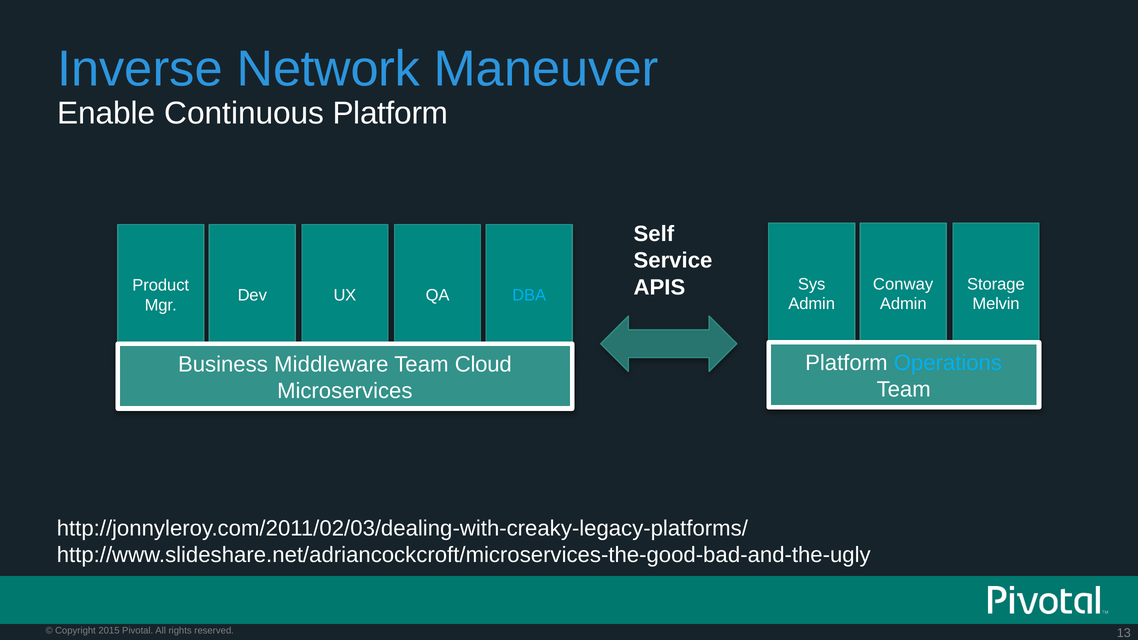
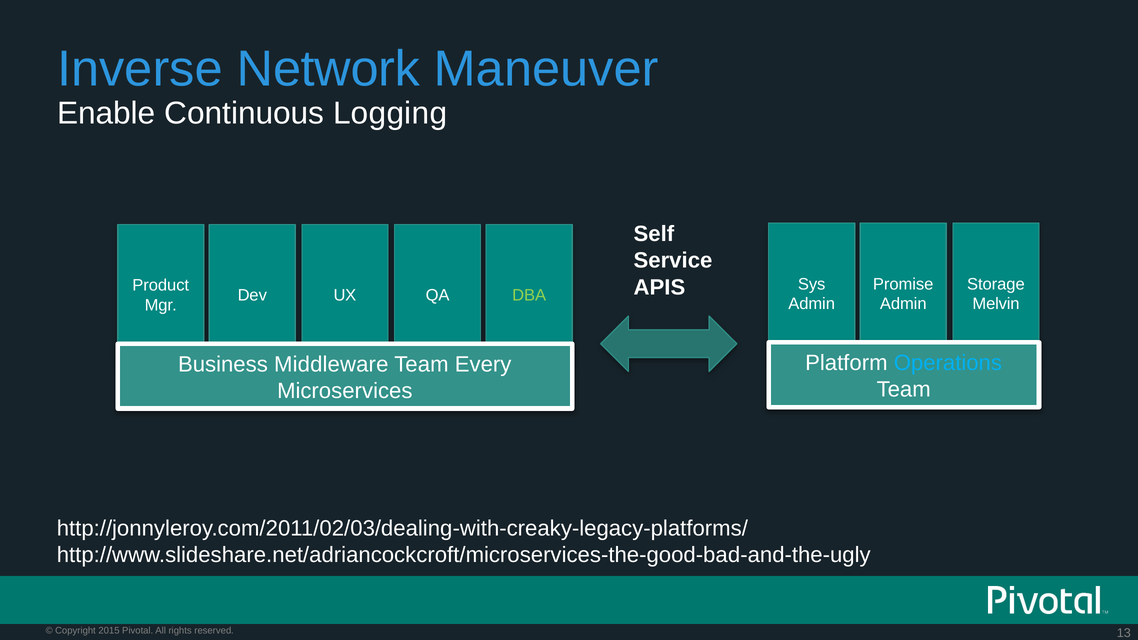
Continuous Platform: Platform -> Logging
Conway: Conway -> Promise
DBA colour: light blue -> light green
Cloud: Cloud -> Every
